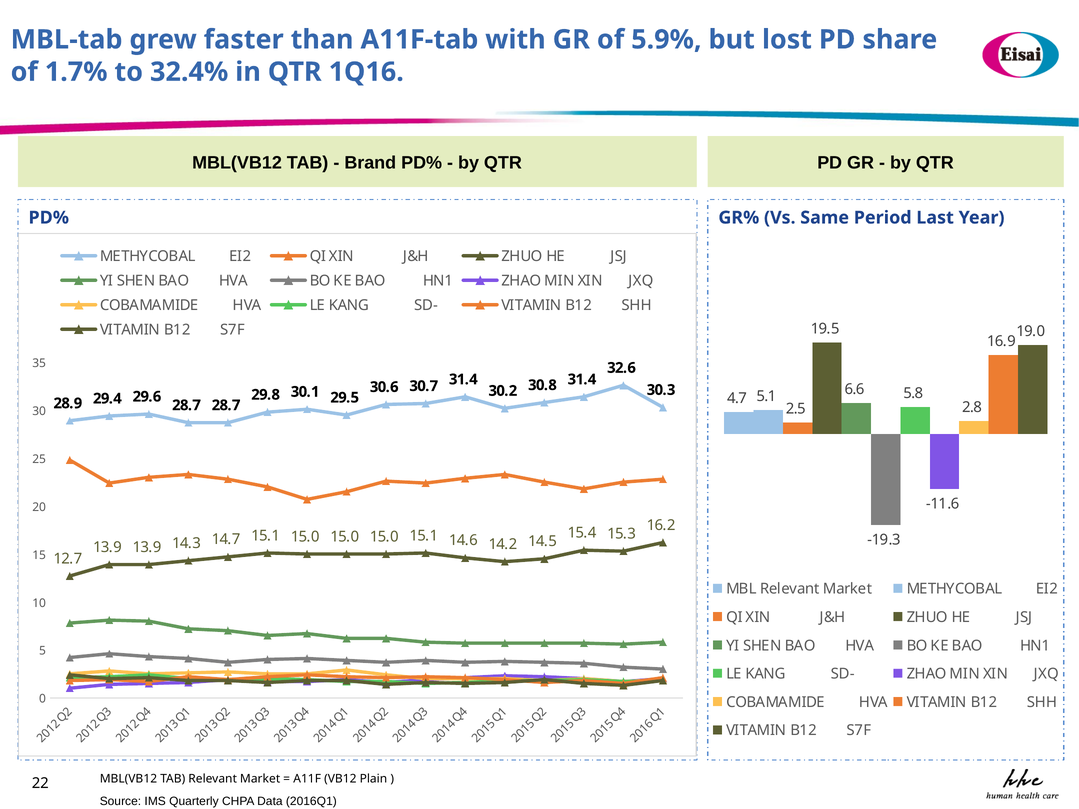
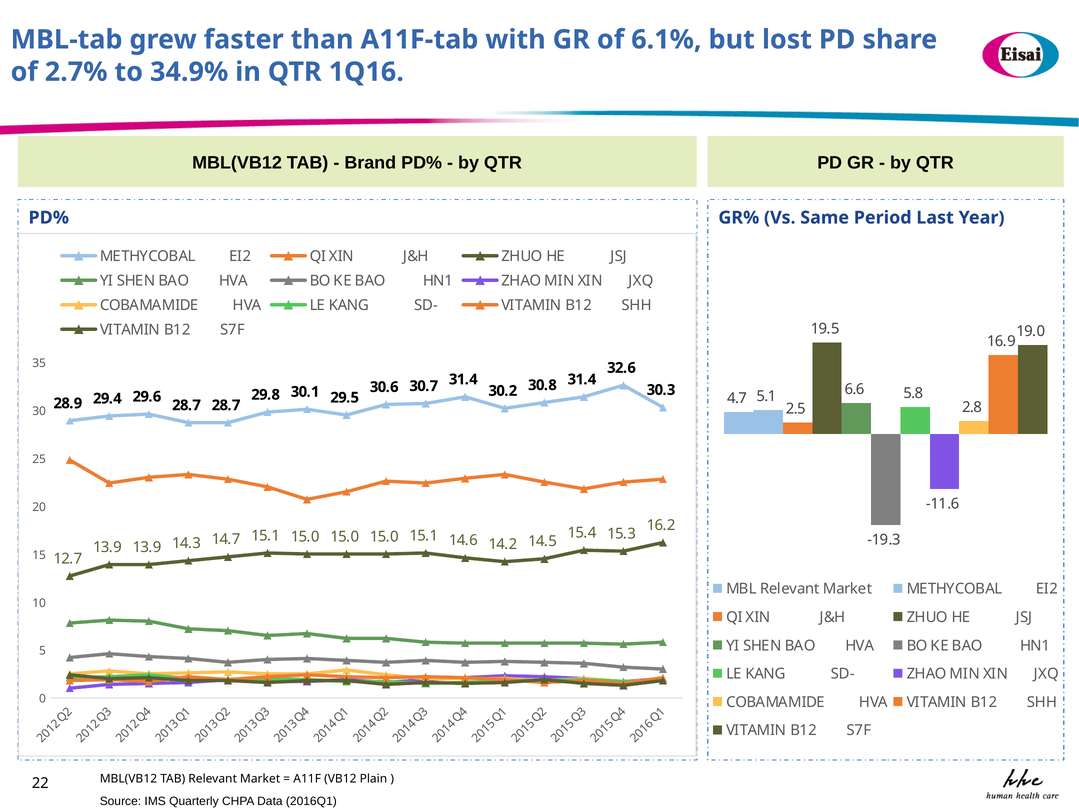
5.9%: 5.9% -> 6.1%
1.7%: 1.7% -> 2.7%
32.4%: 32.4% -> 34.9%
